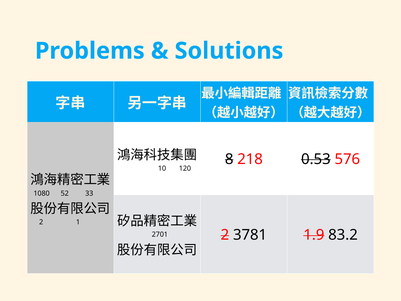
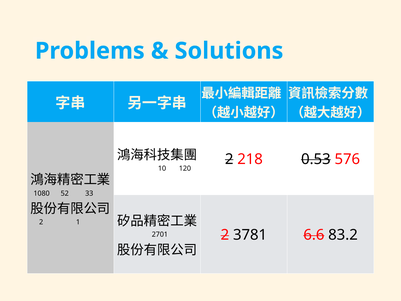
120 8: 8 -> 2
1.9: 1.9 -> 6.6
